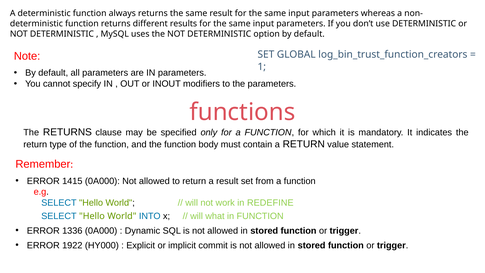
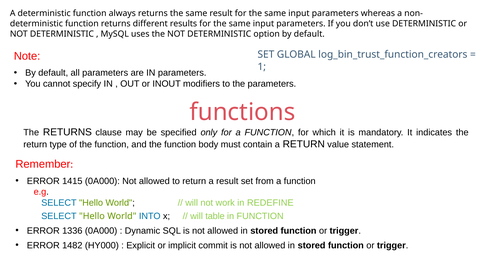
what: what -> table
1922: 1922 -> 1482
